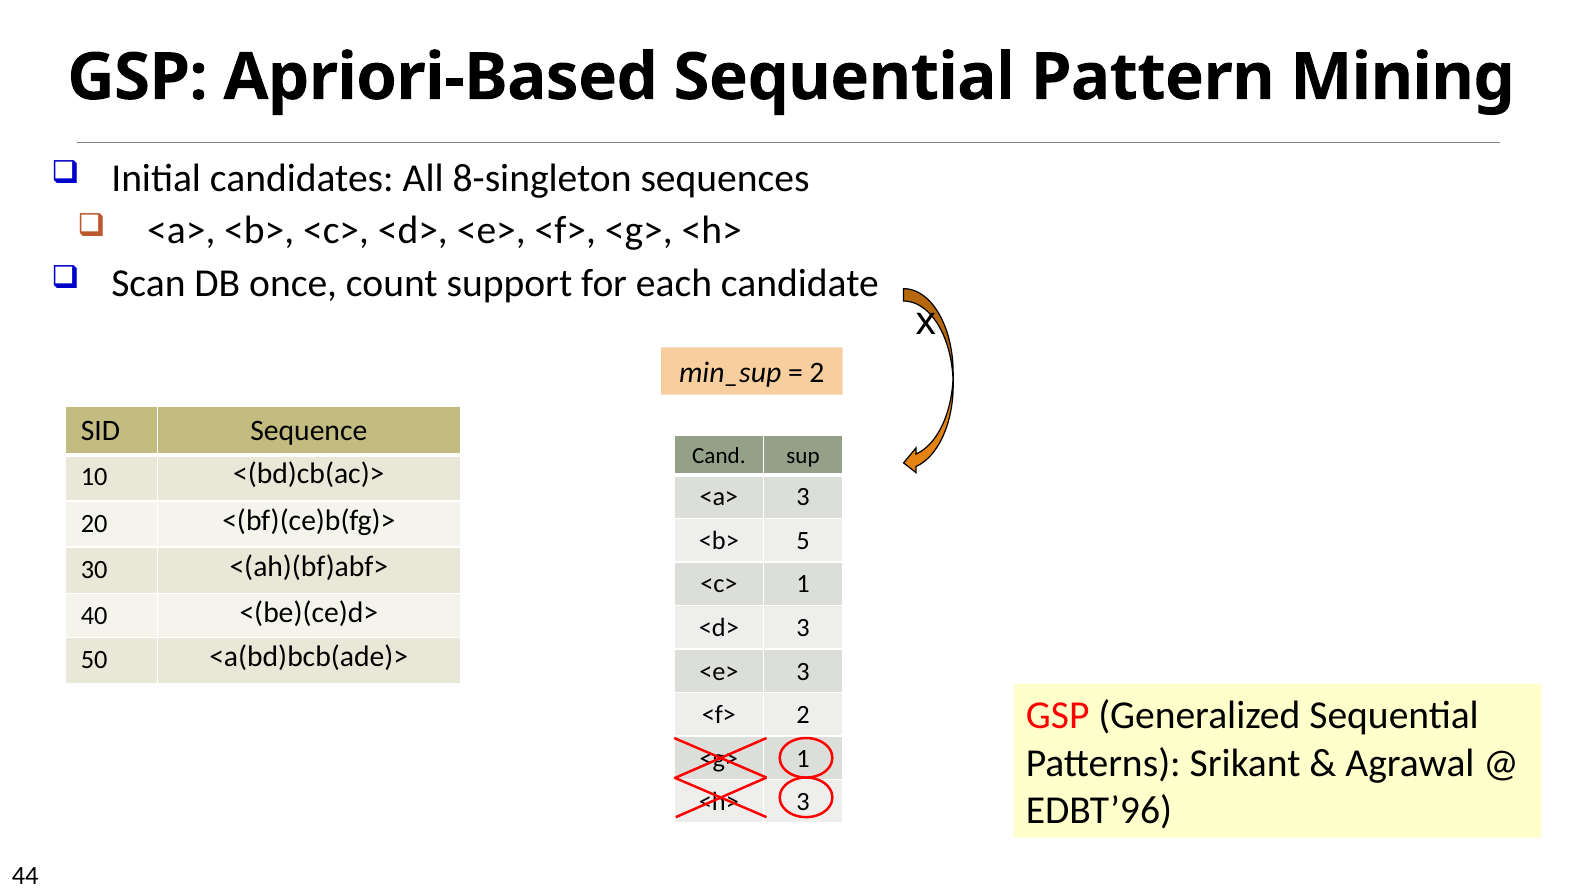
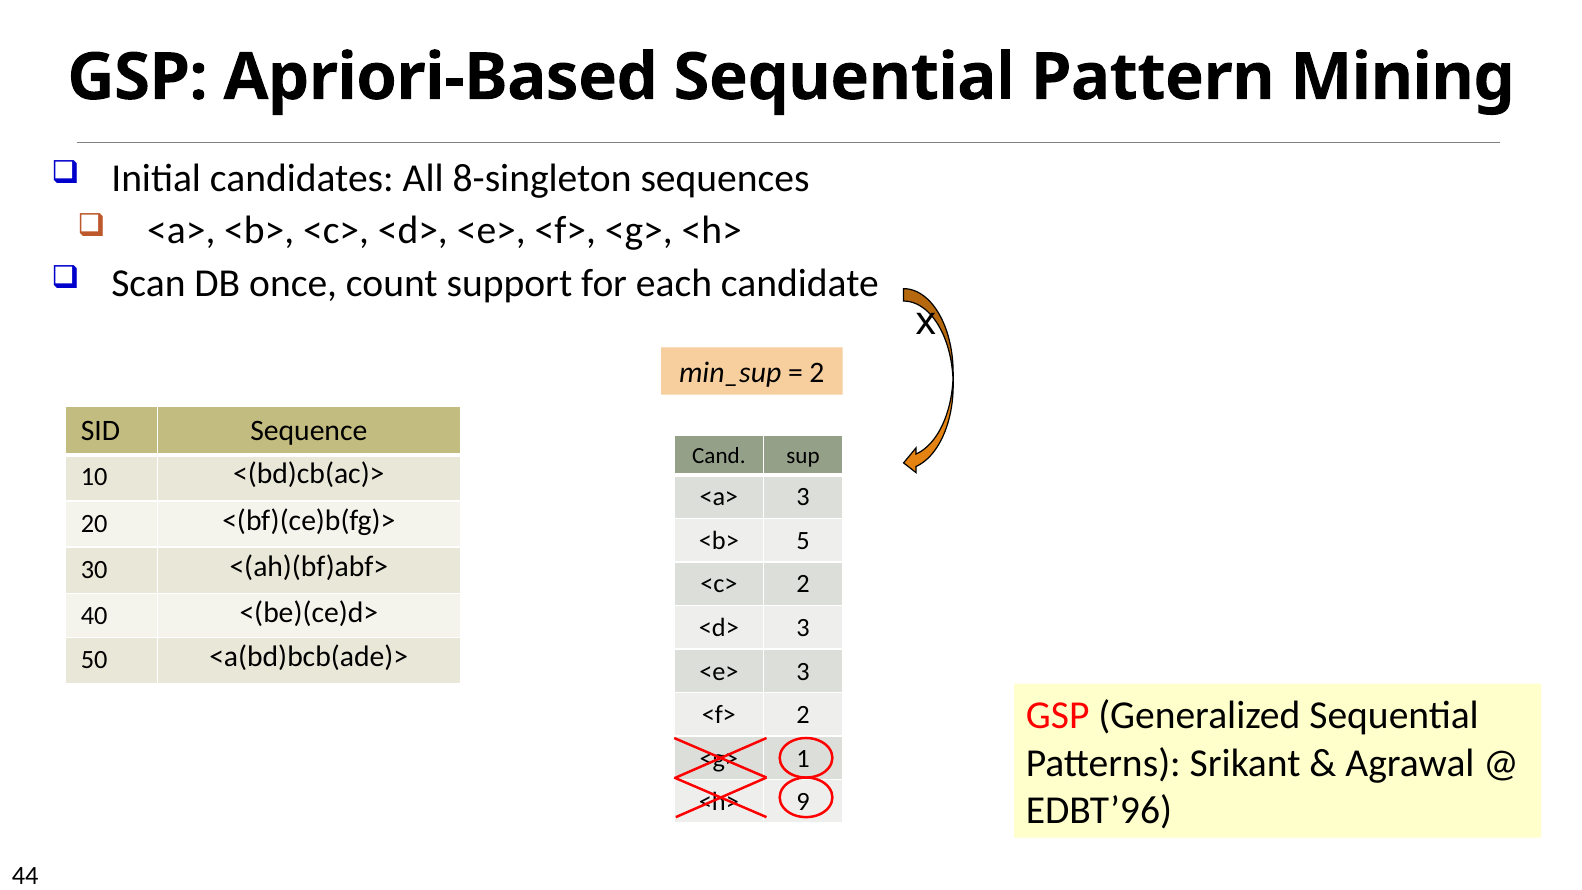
<c> 1: 1 -> 2
<h> 3: 3 -> 9
